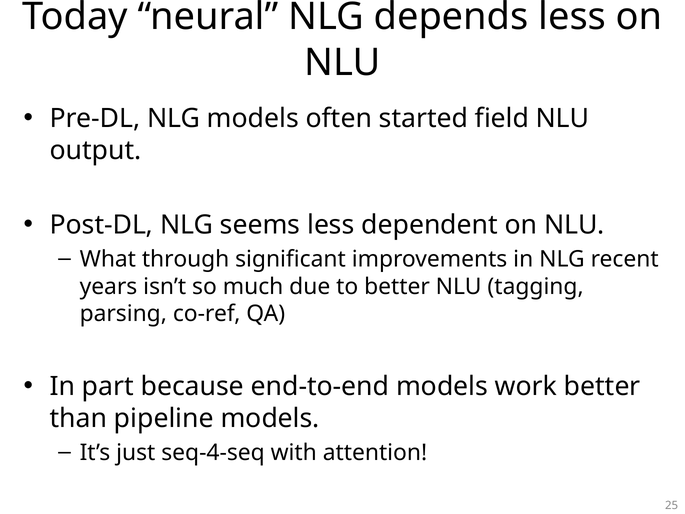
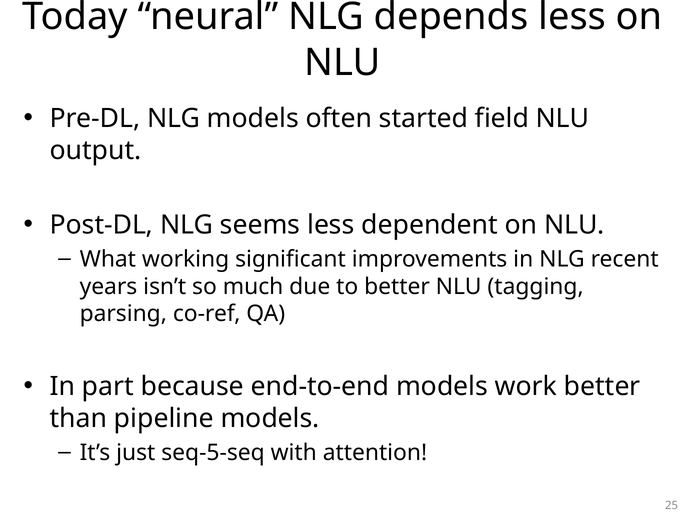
through: through -> working
seq-4-seq: seq-4-seq -> seq-5-seq
